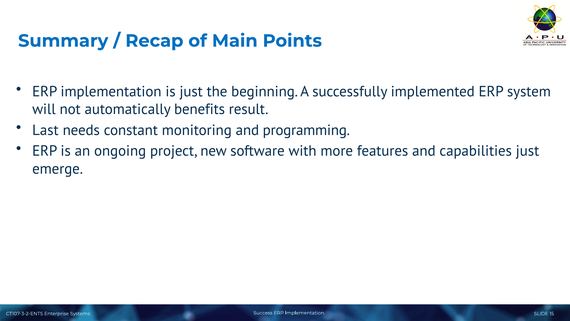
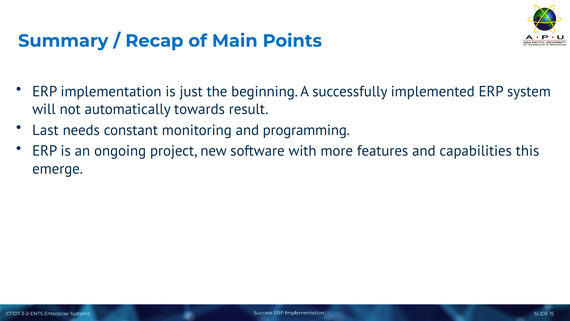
benefits: benefits -> towards
capabilities just: just -> this
